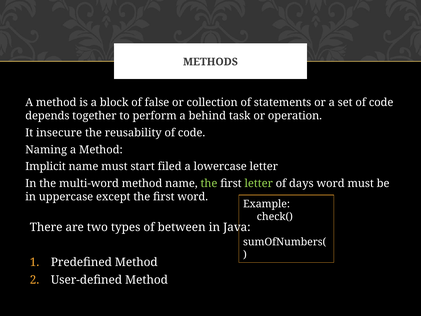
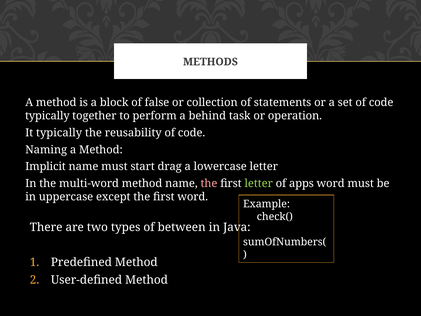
depends at (47, 116): depends -> typically
It insecure: insecure -> typically
filed: filed -> drag
the at (209, 183) colour: light green -> pink
days: days -> apps
